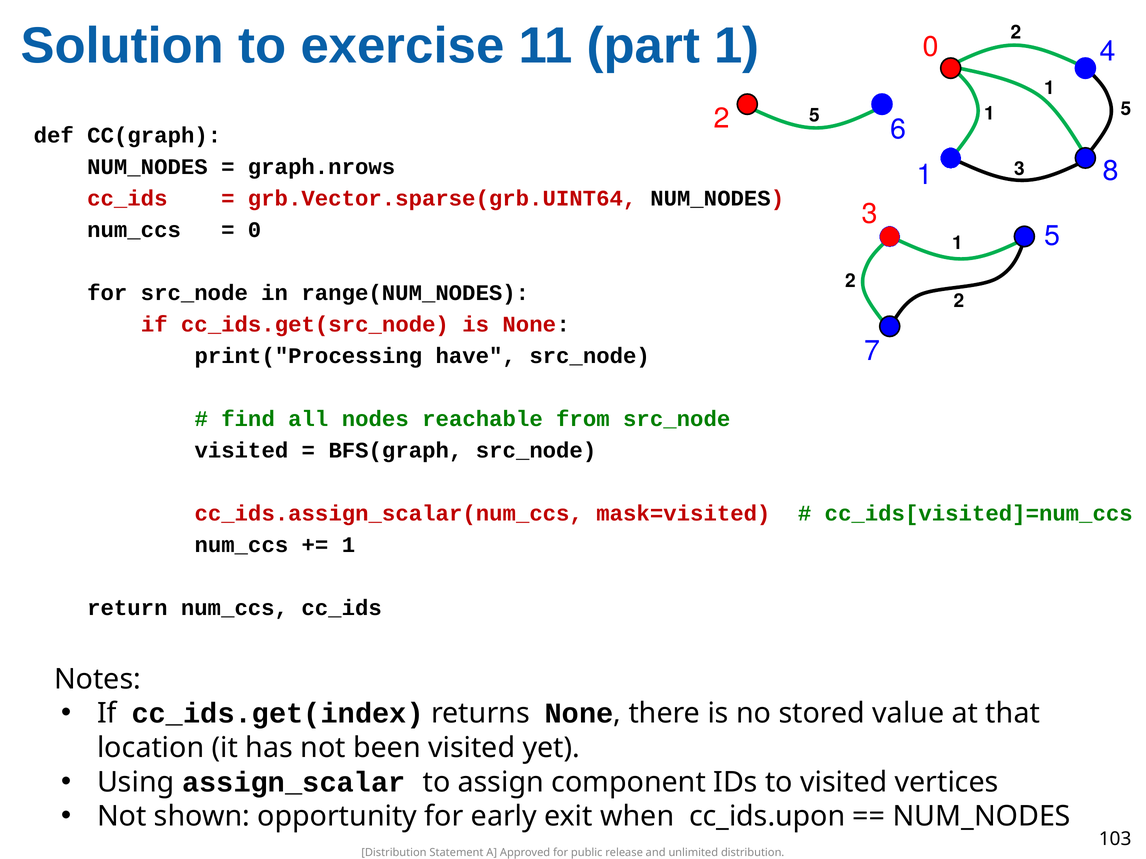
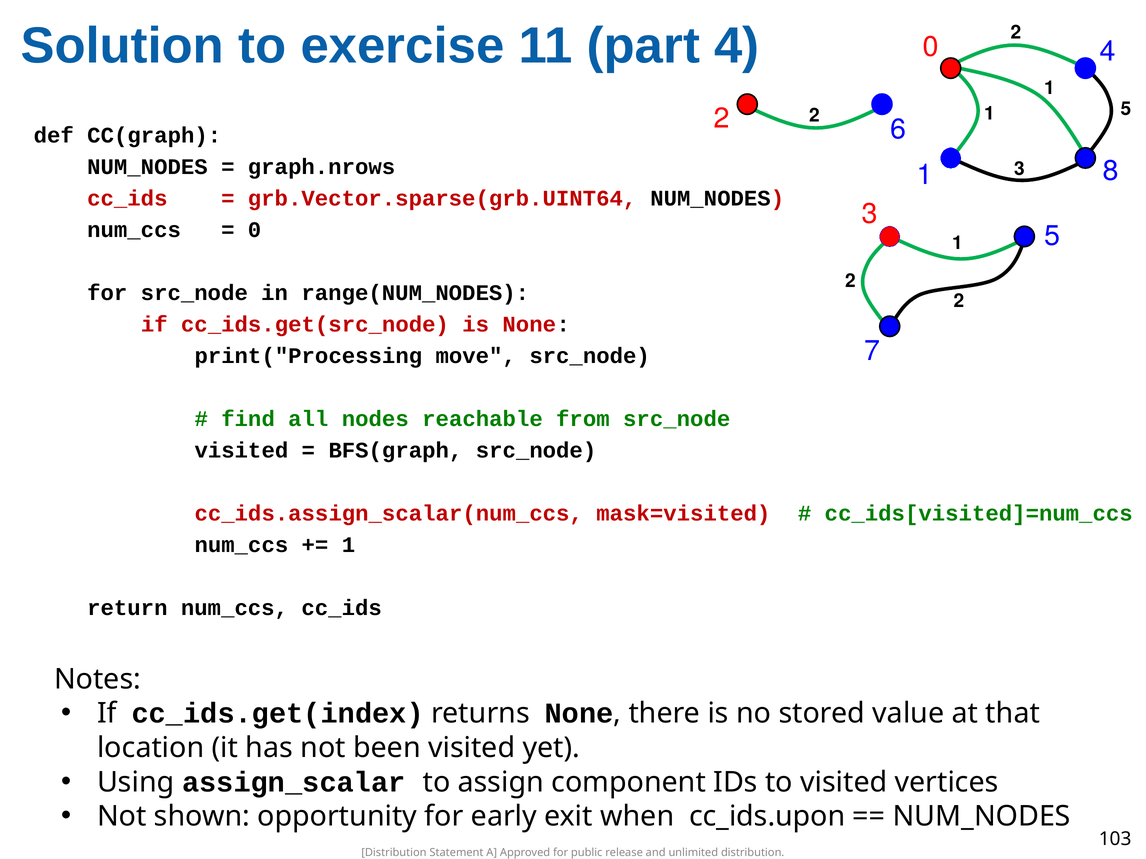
part 1: 1 -> 4
5 at (815, 115): 5 -> 2
have: have -> move
